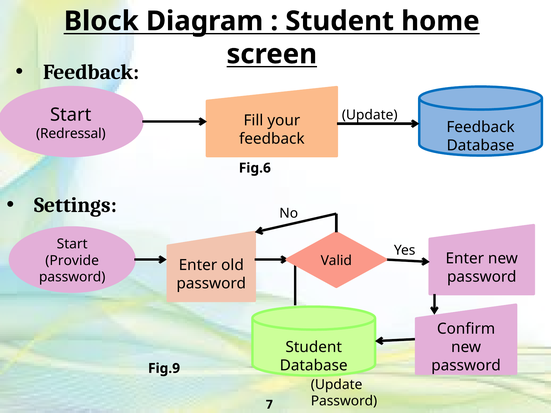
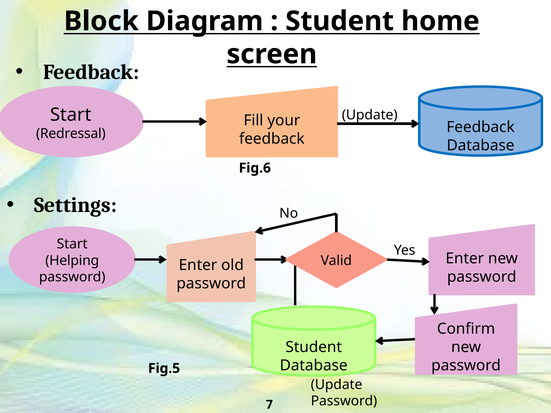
Provide: Provide -> Helping
Fig.9: Fig.9 -> Fig.5
